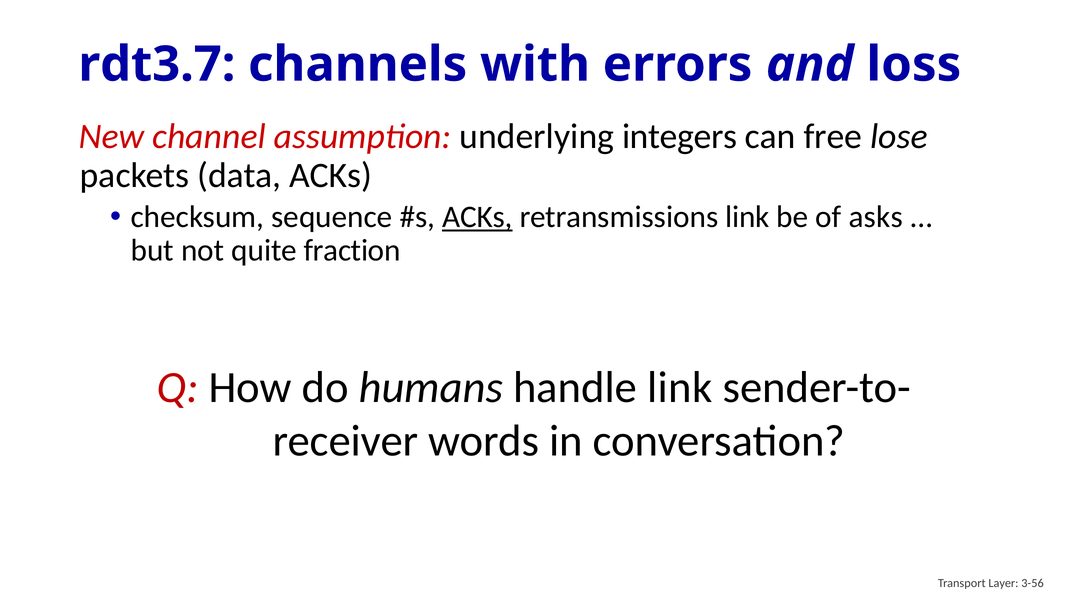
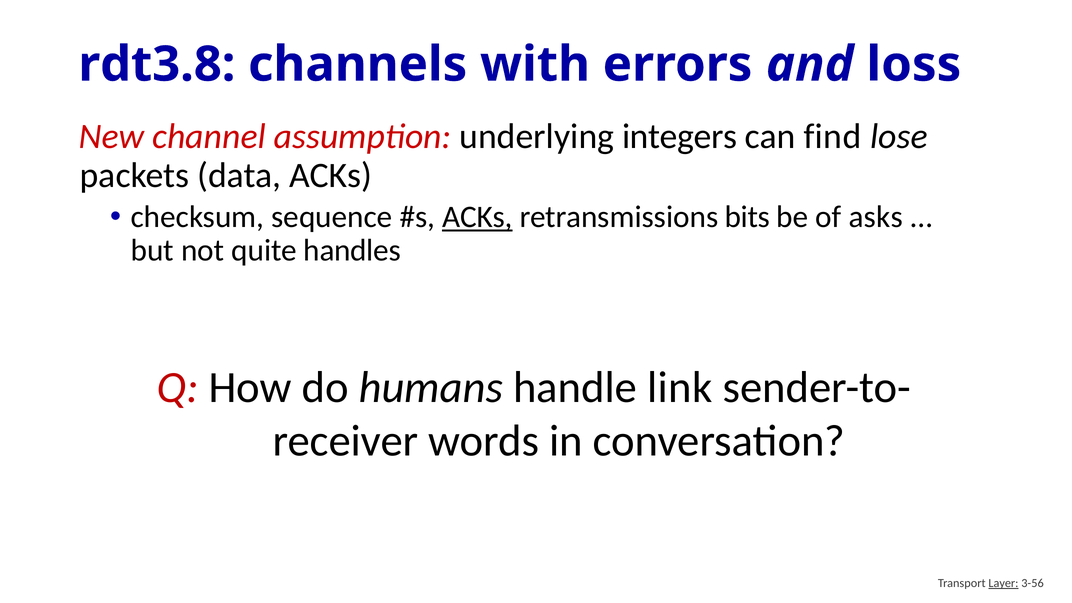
rdt3.7: rdt3.7 -> rdt3.8
free: free -> find
retransmissions link: link -> bits
fraction: fraction -> handles
Layer underline: none -> present
